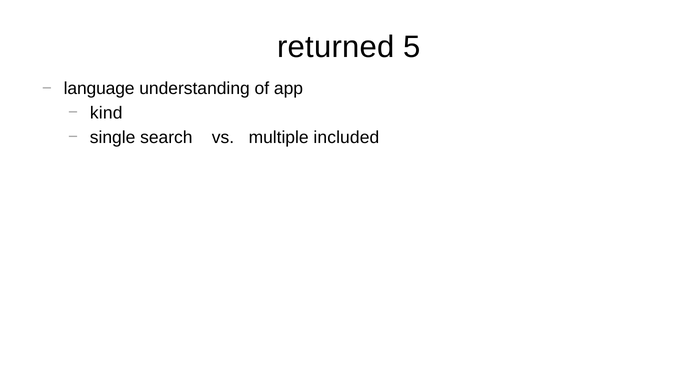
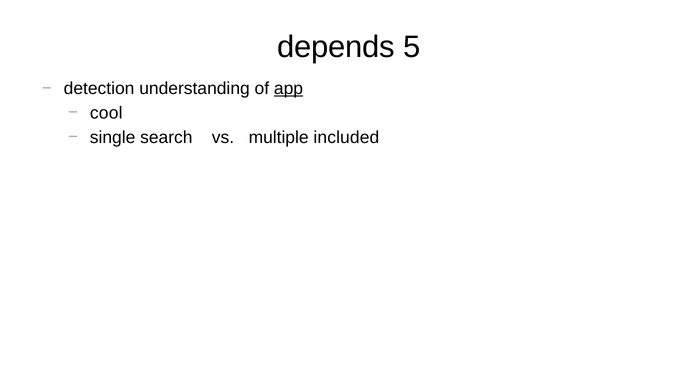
returned: returned -> depends
language: language -> detection
app underline: none -> present
kind: kind -> cool
